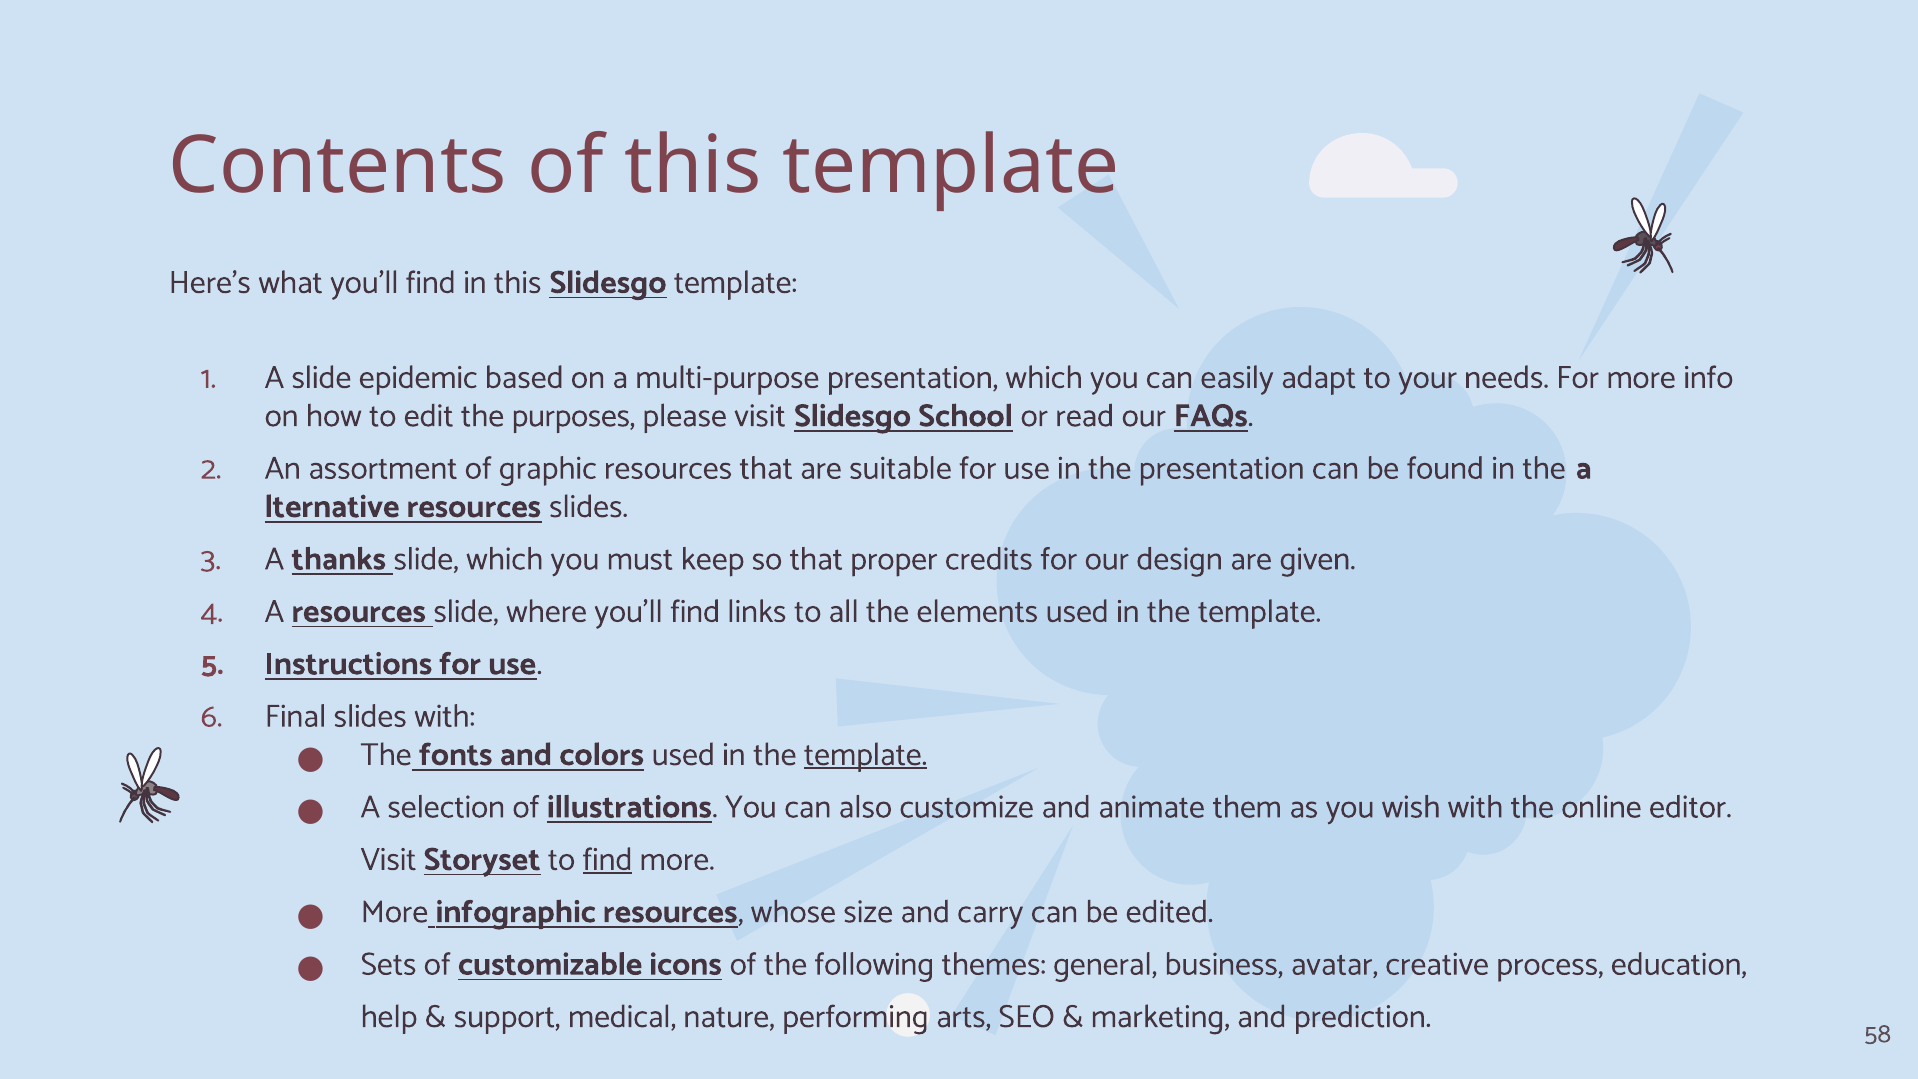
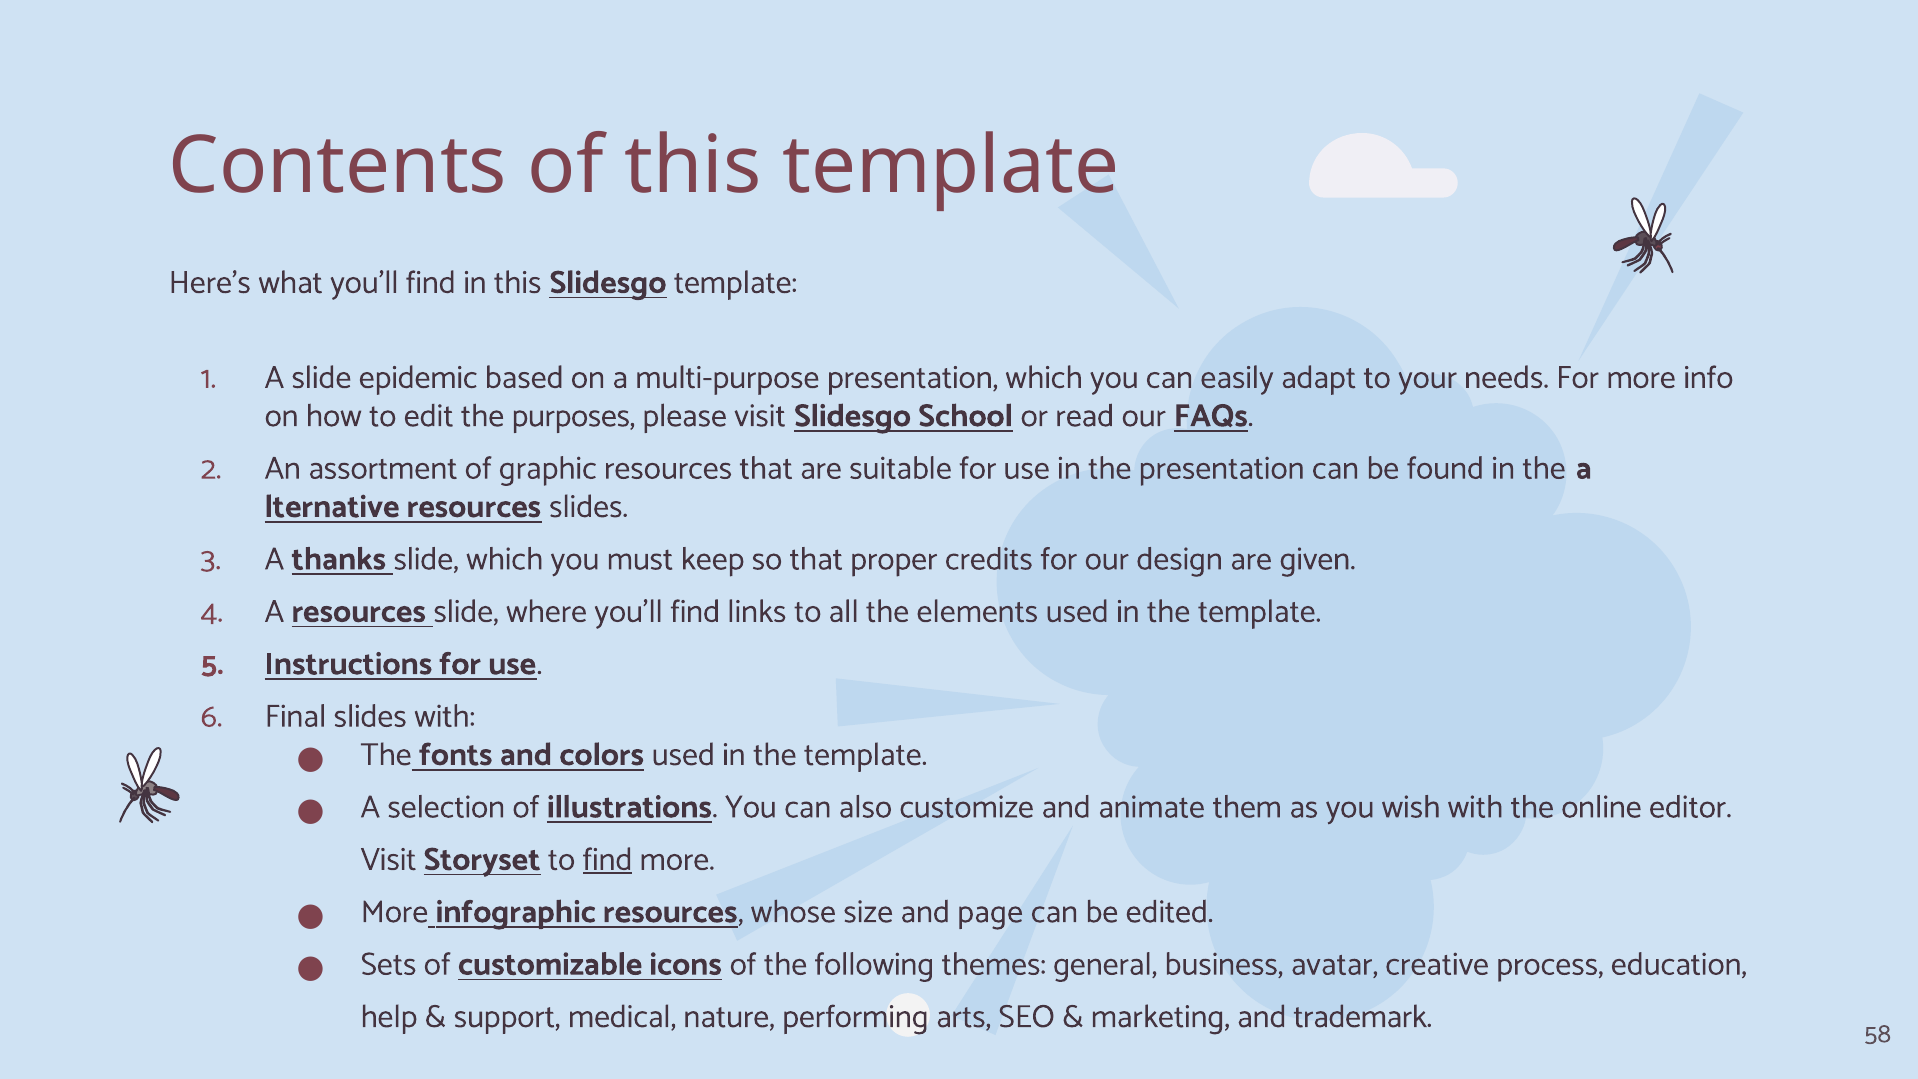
template at (865, 754) underline: present -> none
carry: carry -> page
prediction: prediction -> trademark
